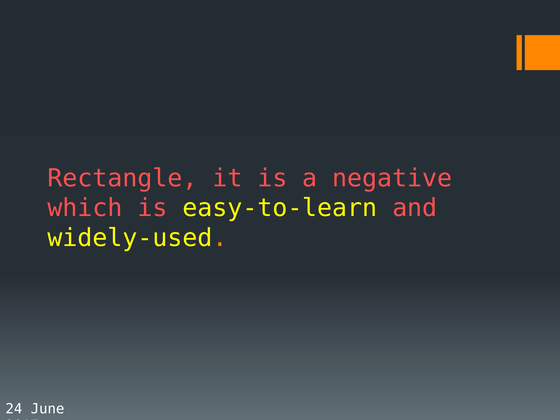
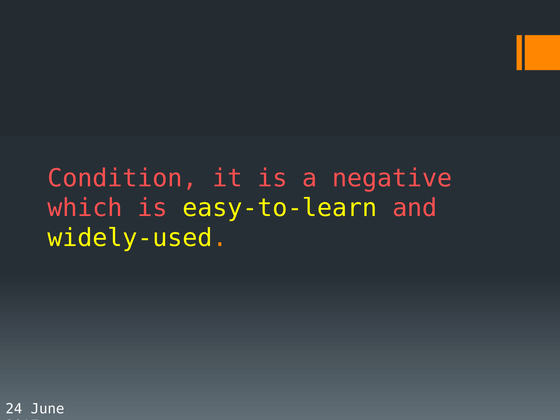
Rectangle: Rectangle -> Condition
